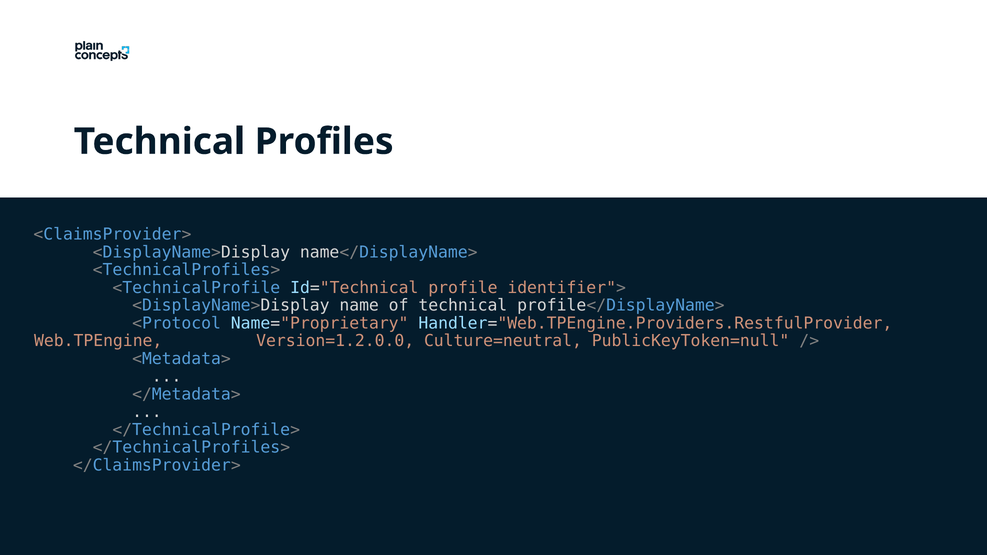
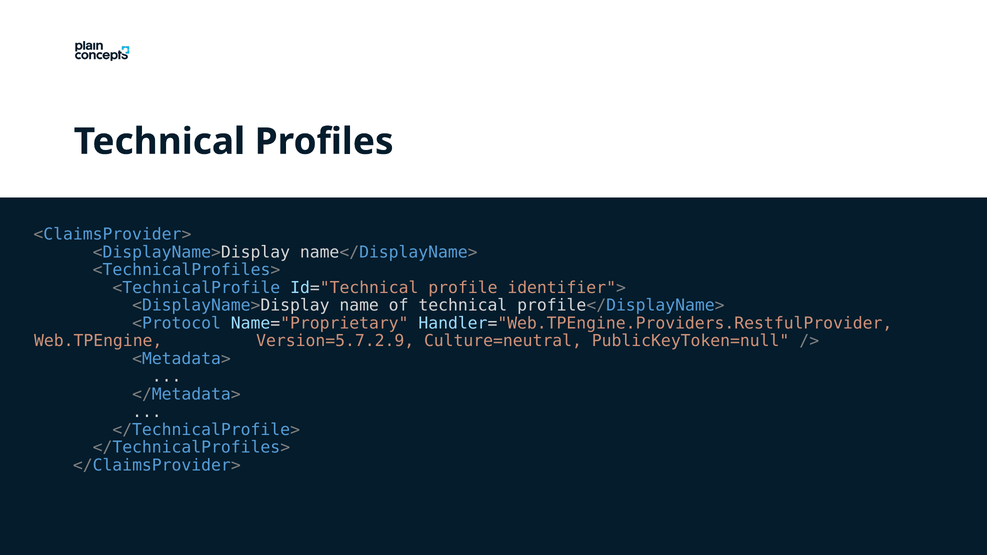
Version=1.2.0.0: Version=1.2.0.0 -> Version=5.7.2.9
